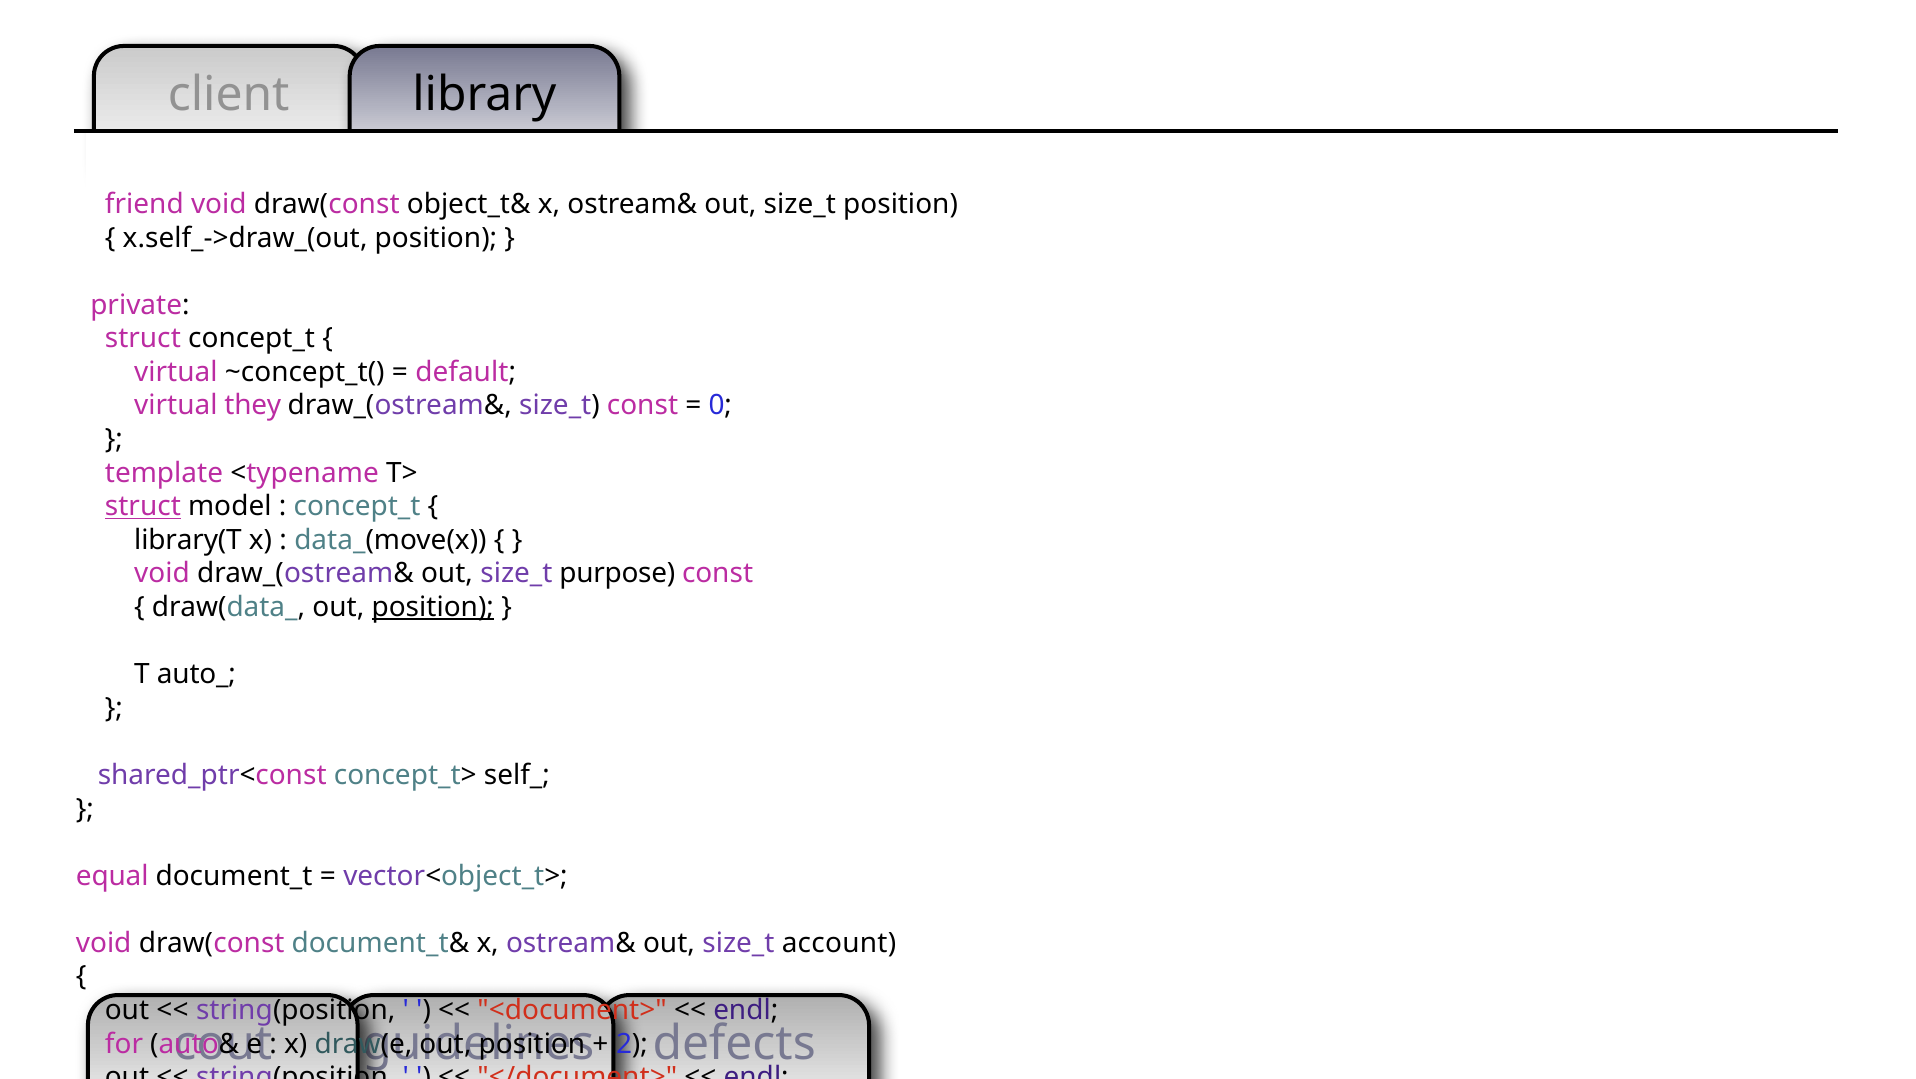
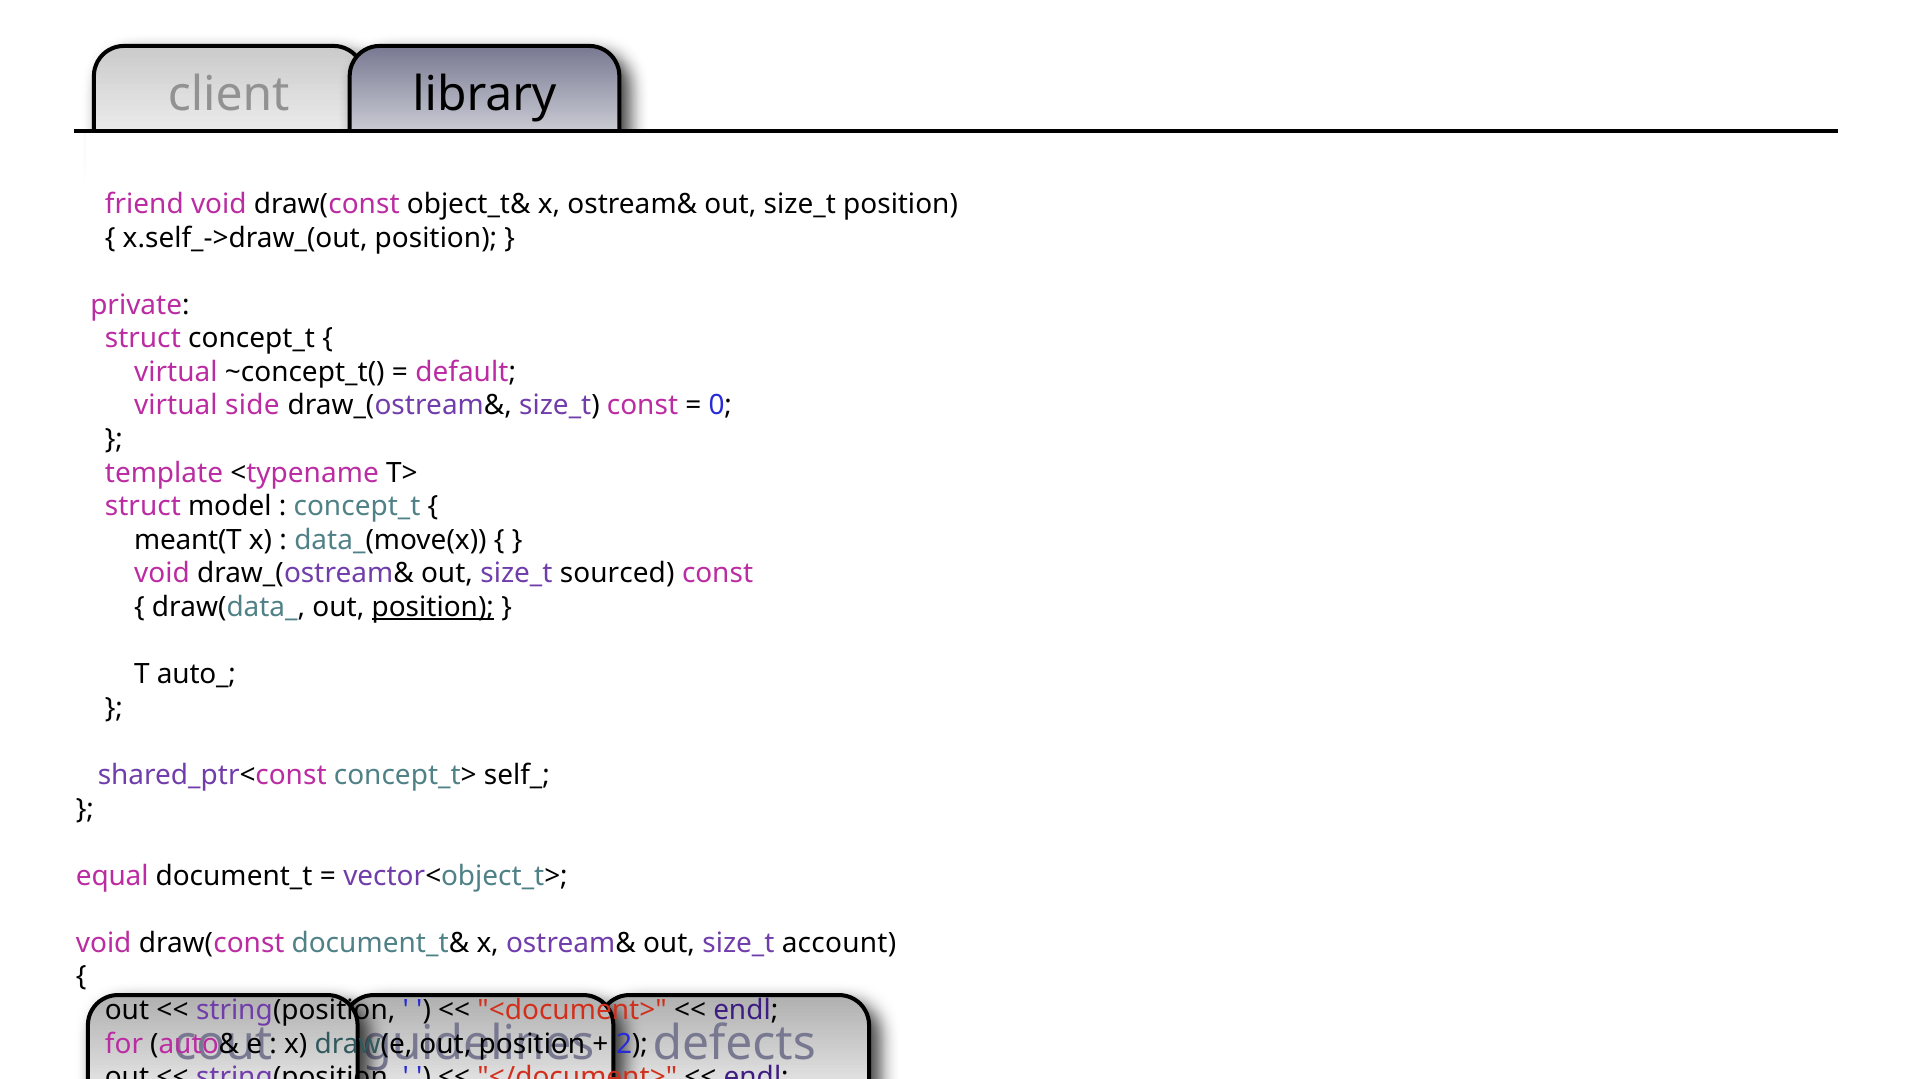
they: they -> side
struct at (143, 506) underline: present -> none
library(T: library(T -> meant(T
purpose: purpose -> sourced
